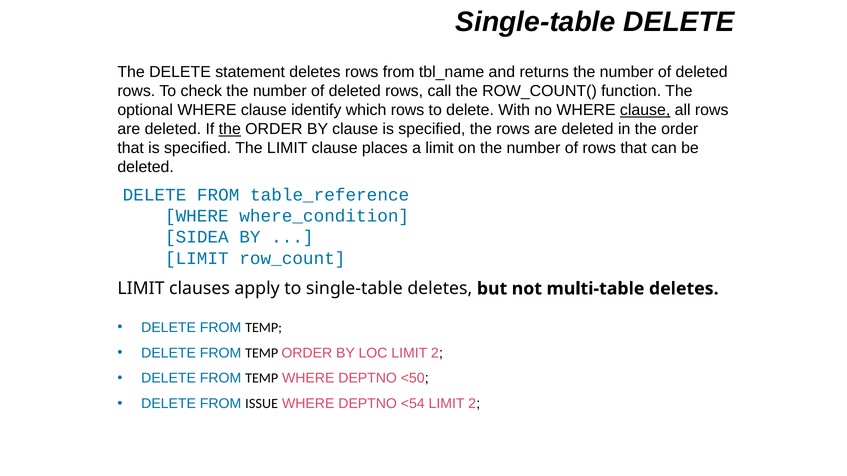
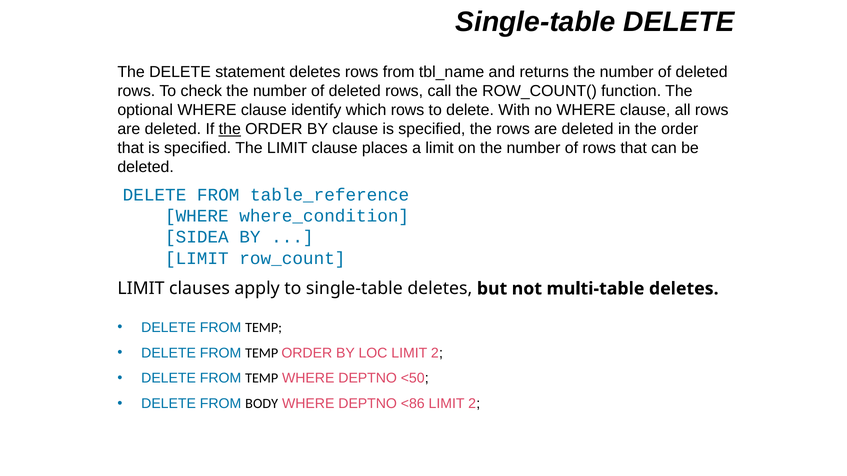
clause at (645, 110) underline: present -> none
ISSUE: ISSUE -> BODY
<54: <54 -> <86
